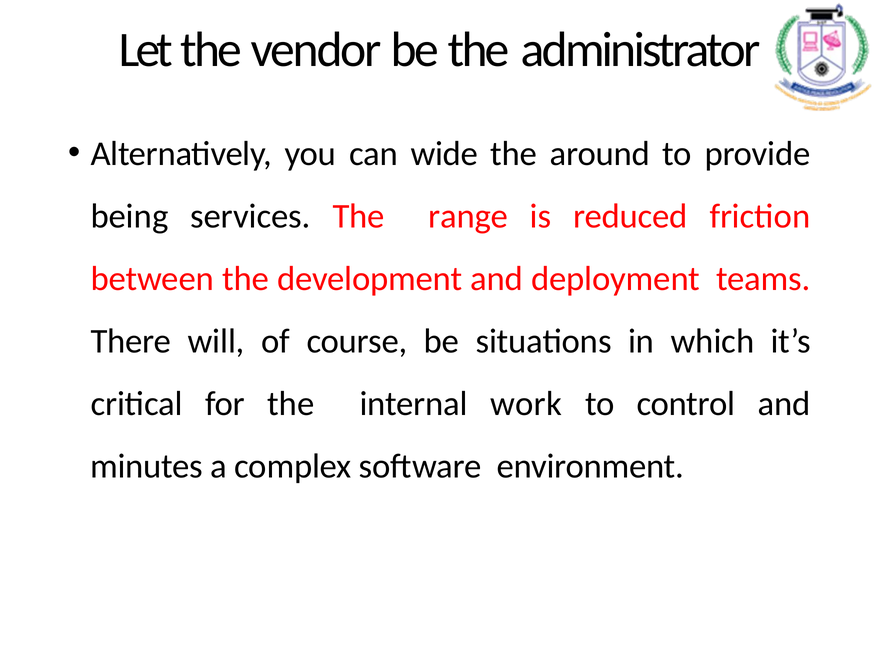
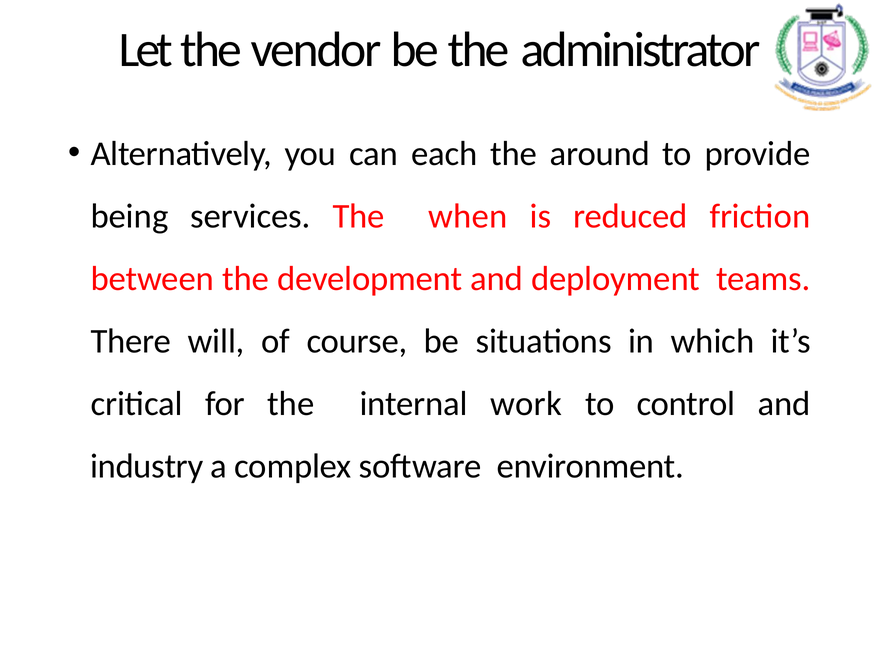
wide: wide -> each
range: range -> when
minutes: minutes -> industry
